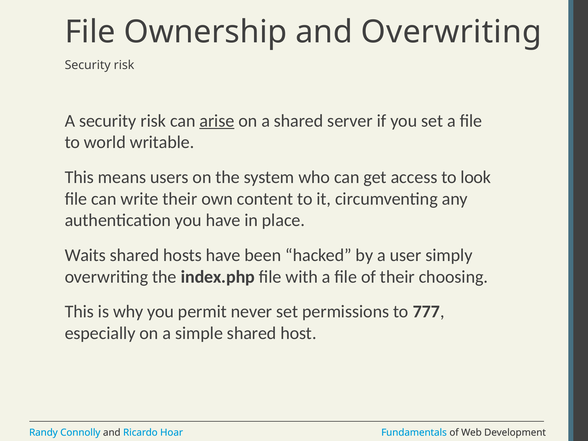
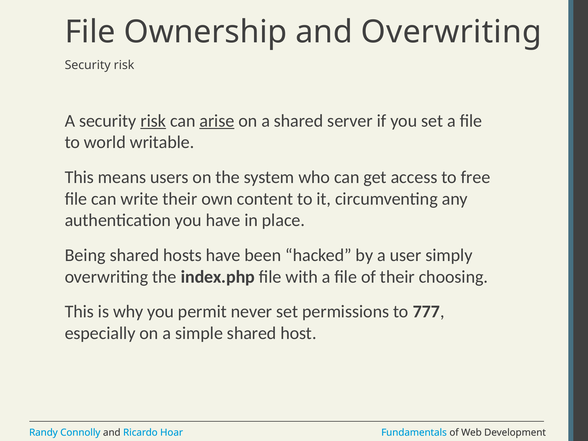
risk at (153, 121) underline: none -> present
look: look -> free
Waits: Waits -> Being
